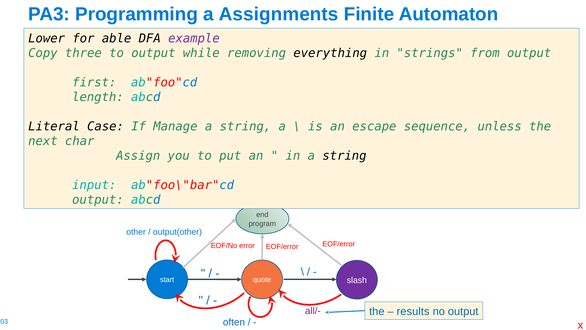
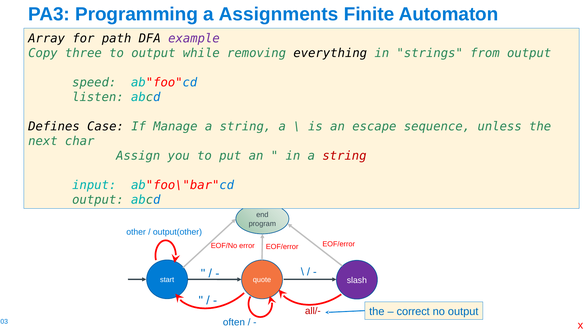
Lower: Lower -> Array
able: able -> path
first: first -> speed
length: length -> listen
Literal: Literal -> Defines
string at (344, 156) colour: black -> red
results: results -> correct
all/- colour: purple -> red
